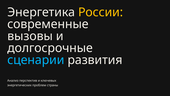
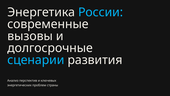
России colour: yellow -> light blue
